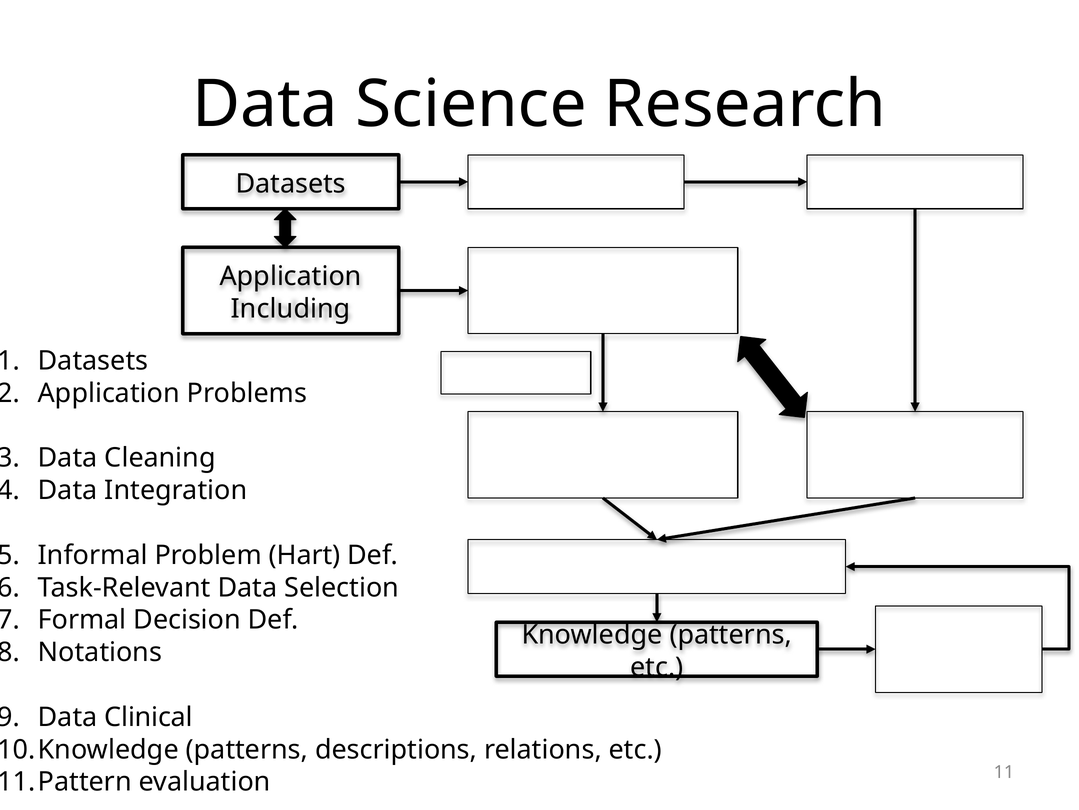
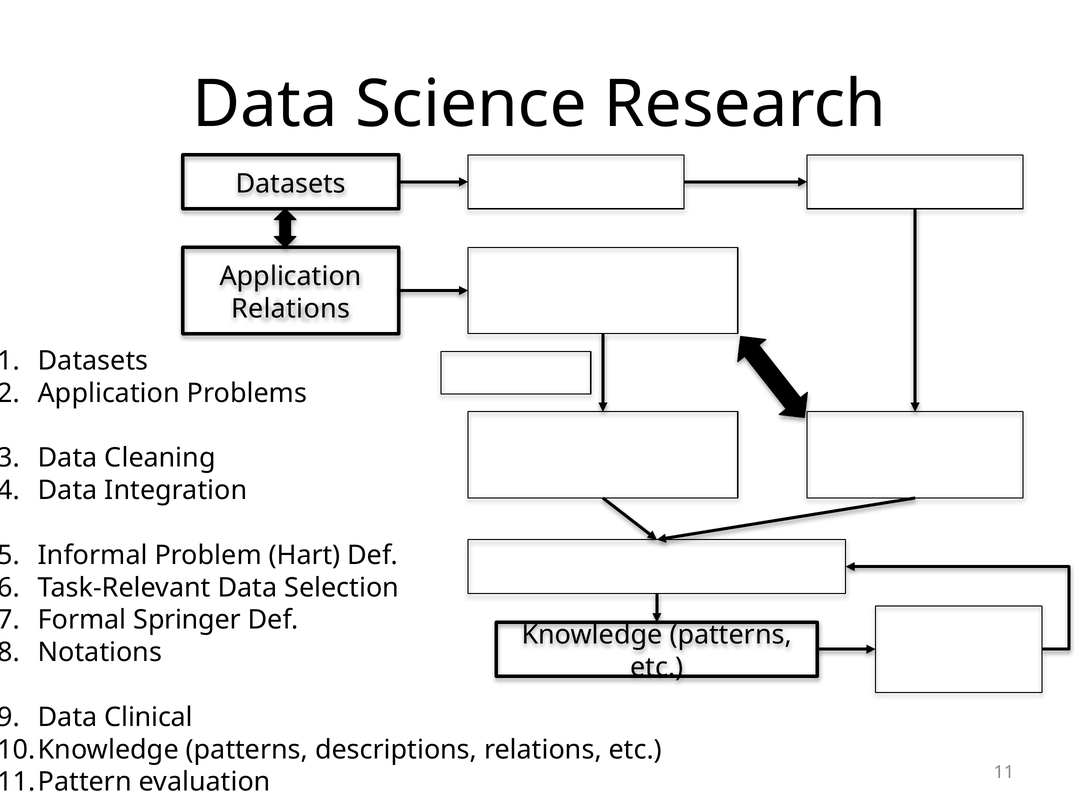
Including at (291, 308): Including -> Relations
Decision: Decision -> Springer
